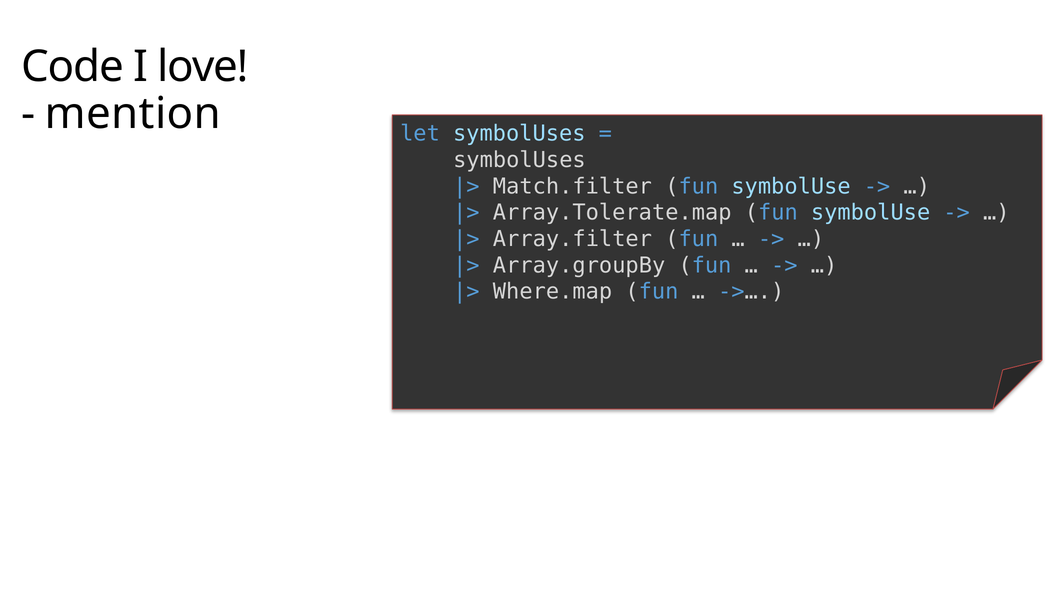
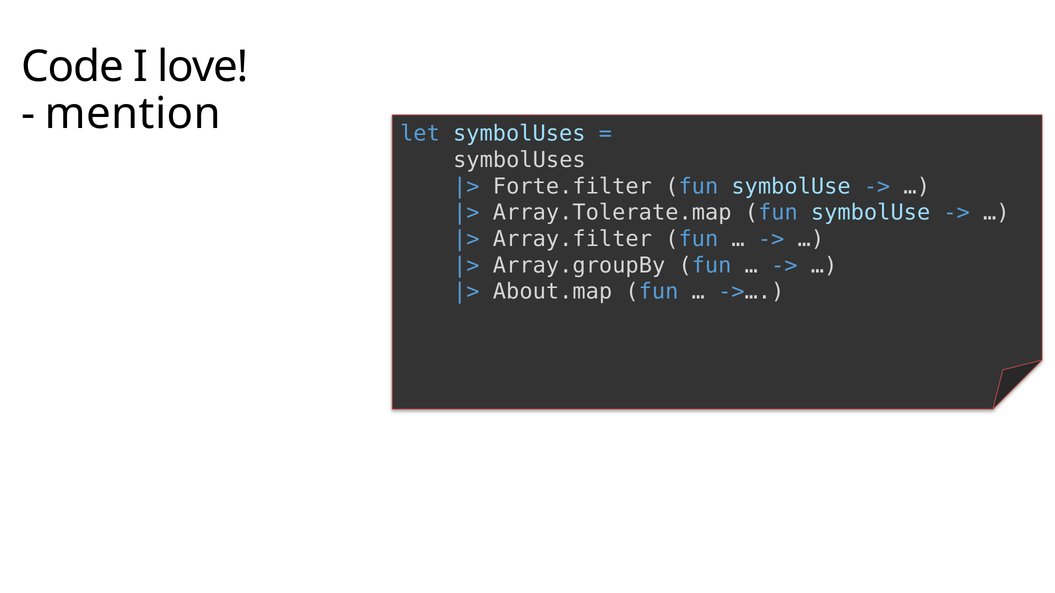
Match.filter: Match.filter -> Forte.filter
Where.map: Where.map -> About.map
